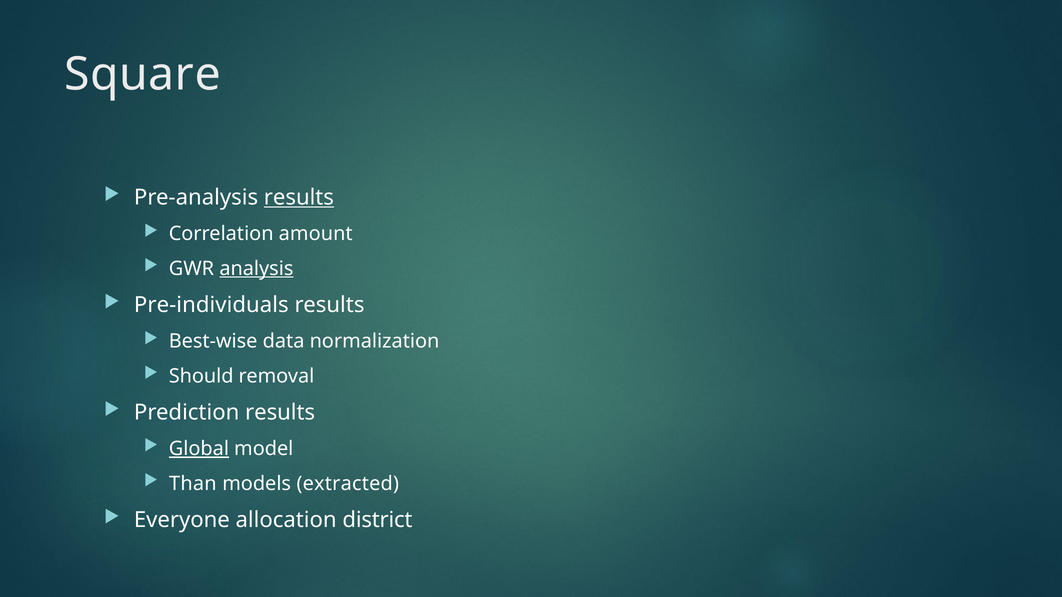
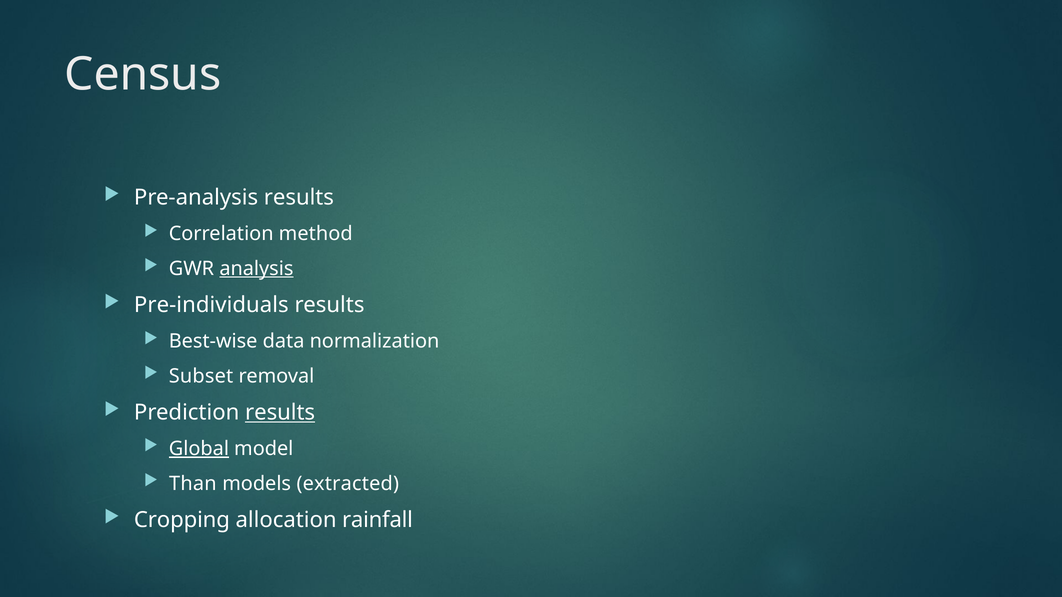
Square: Square -> Census
results at (299, 198) underline: present -> none
amount: amount -> method
Should: Should -> Subset
results at (280, 413) underline: none -> present
Everyone: Everyone -> Cropping
district: district -> rainfall
